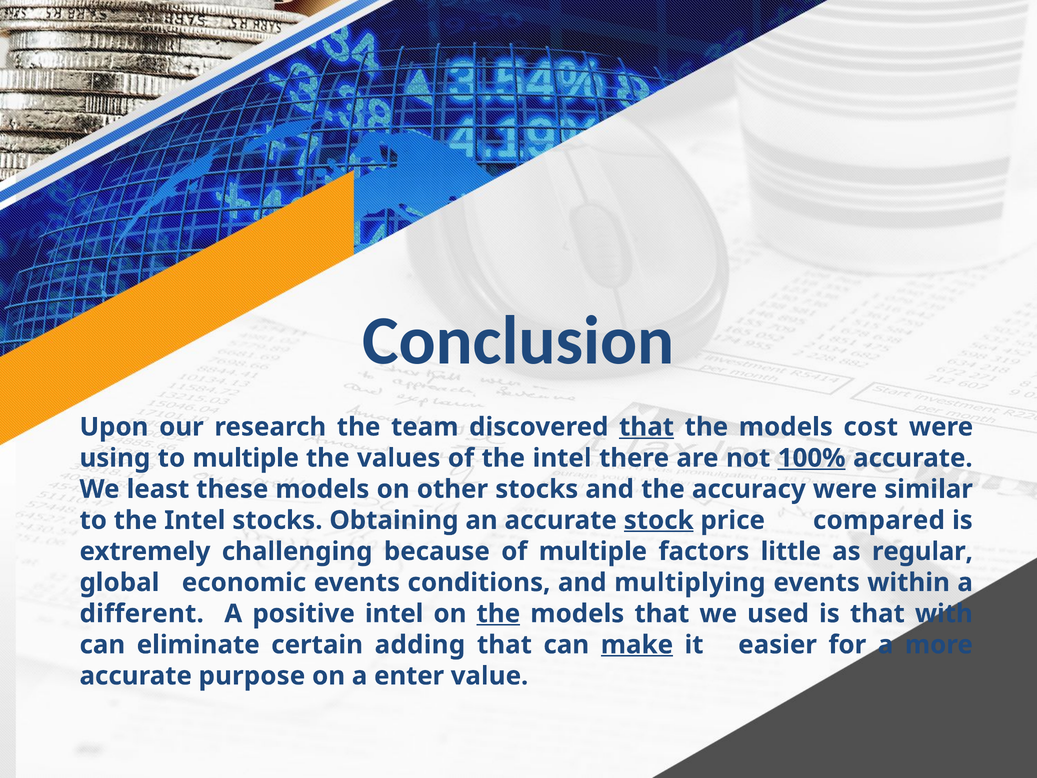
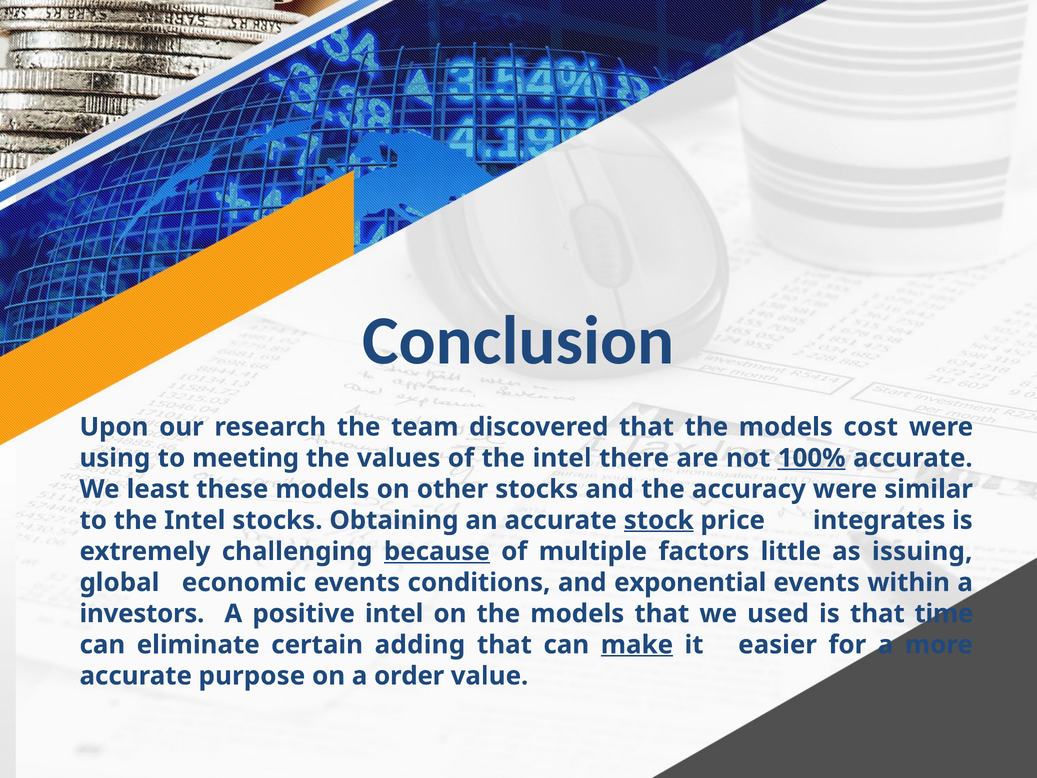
that at (647, 427) underline: present -> none
to multiple: multiple -> meeting
compared: compared -> integrates
because underline: none -> present
regular: regular -> issuing
multiplying: multiplying -> exponential
different: different -> investors
the at (498, 613) underline: present -> none
with: with -> time
enter: enter -> order
